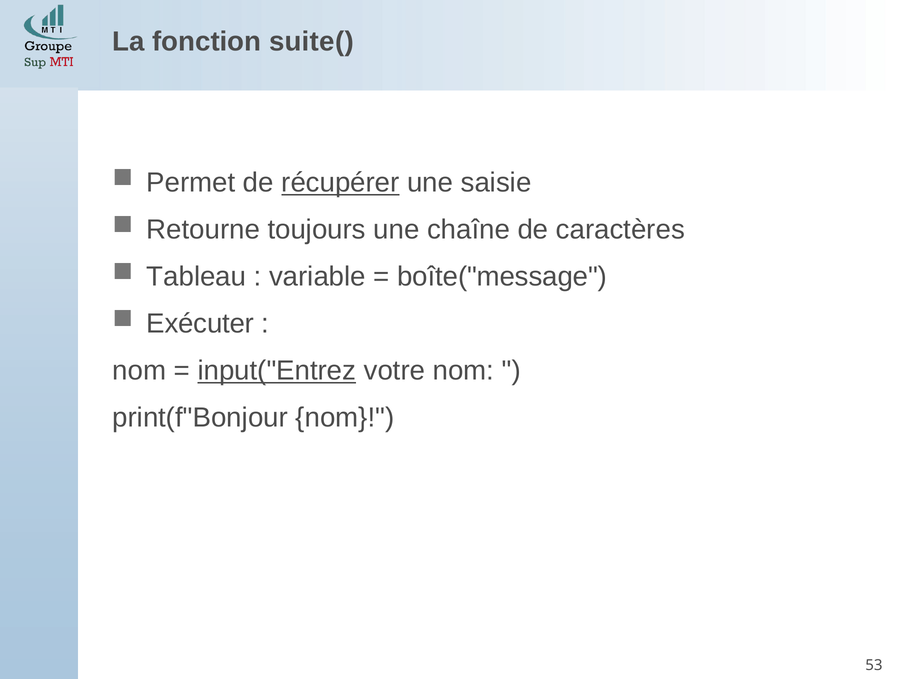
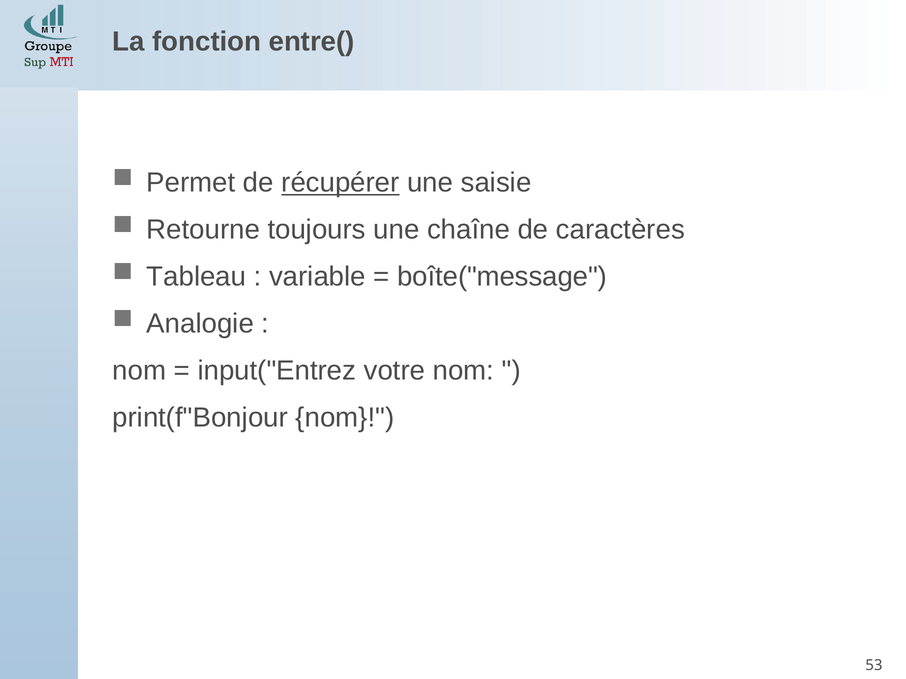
suite(: suite( -> entre(
Exécuter: Exécuter -> Analogie
input("Entrez underline: present -> none
